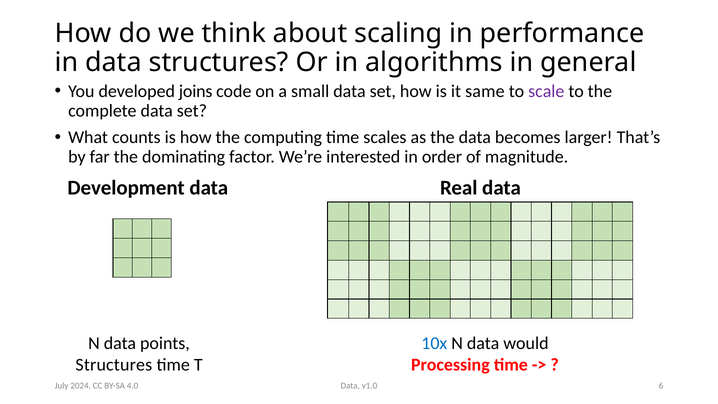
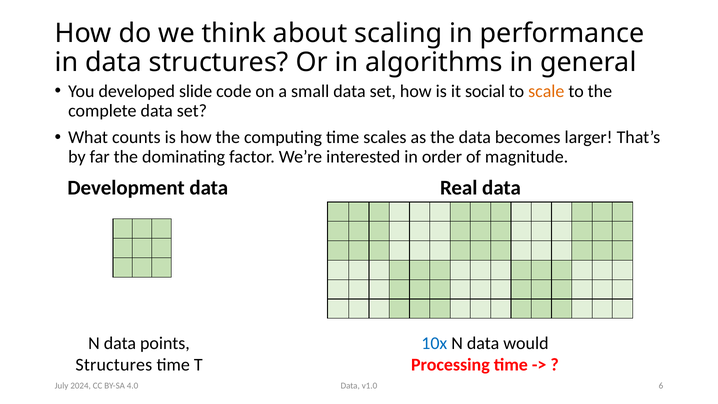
joins: joins -> slide
same: same -> social
scale colour: purple -> orange
